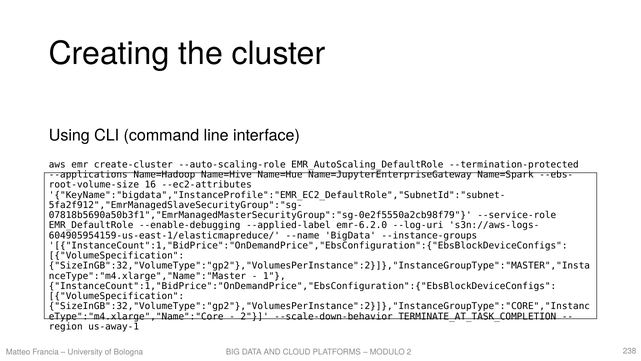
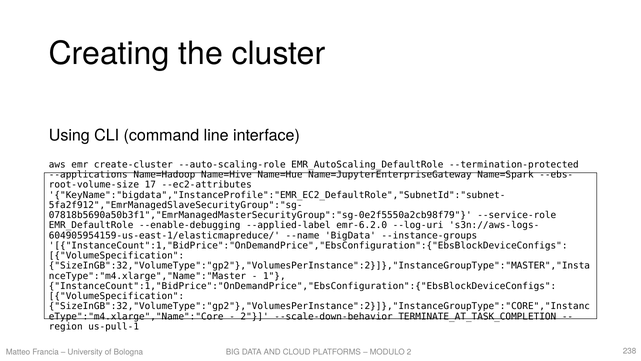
16: 16 -> 17
us-away-1: us-away-1 -> us-pull-1
